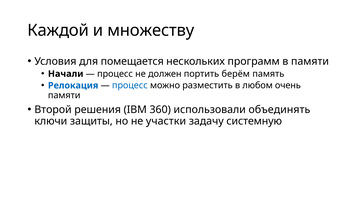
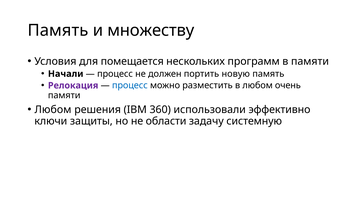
Каждой at (58, 30): Каждой -> Память
берём: берём -> новую
Релокация colour: blue -> purple
Второй at (53, 109): Второй -> Любом
объединять: объединять -> эффективно
участки: участки -> области
